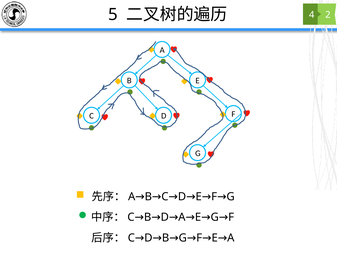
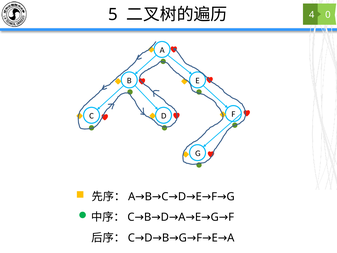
2: 2 -> 0
